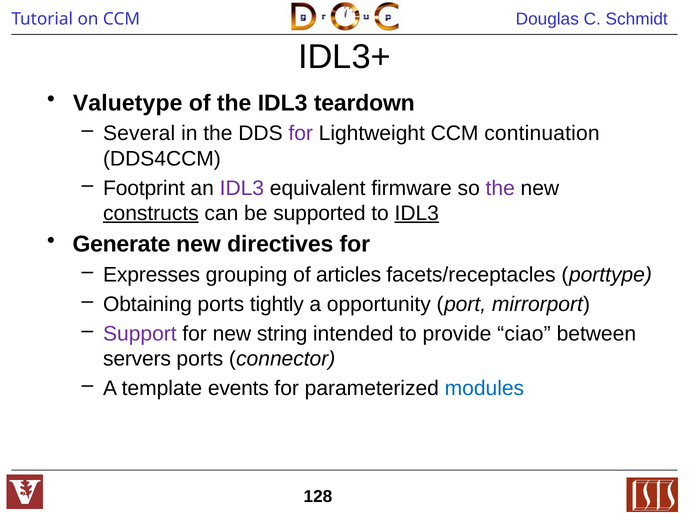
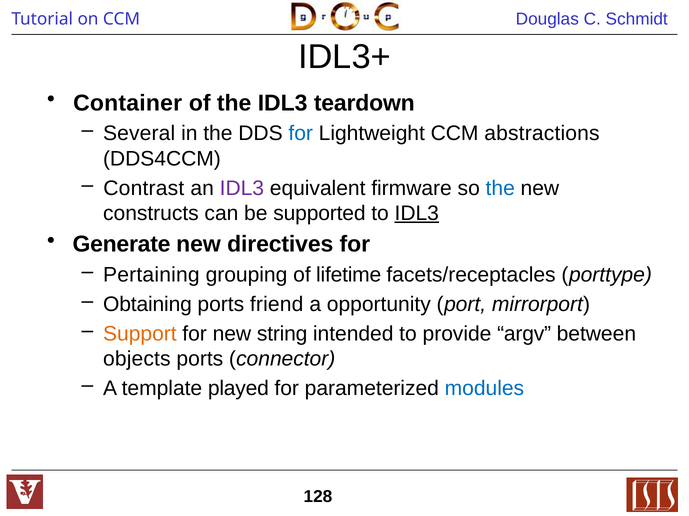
Valuetype: Valuetype -> Container
for at (301, 134) colour: purple -> blue
continuation: continuation -> abstractions
Footprint: Footprint -> Contrast
the at (500, 188) colour: purple -> blue
constructs underline: present -> none
Expresses: Expresses -> Pertaining
articles: articles -> lifetime
tightly: tightly -> friend
Support colour: purple -> orange
ciao: ciao -> argv
servers: servers -> objects
events: events -> played
